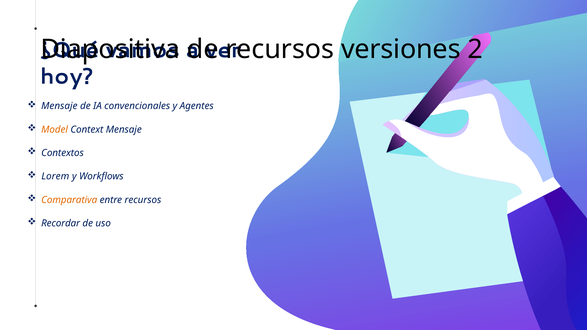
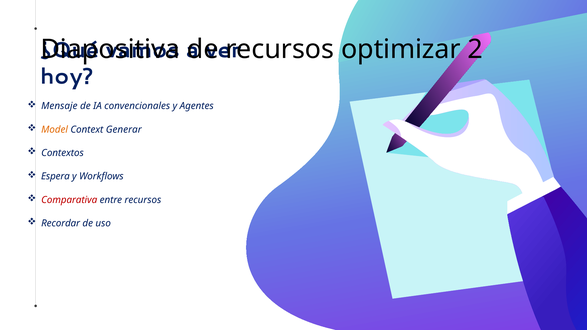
versiones: versiones -> optimizar
Context Mensaje: Mensaje -> Generar
Lorem: Lorem -> Espera
Comparativa colour: orange -> red
